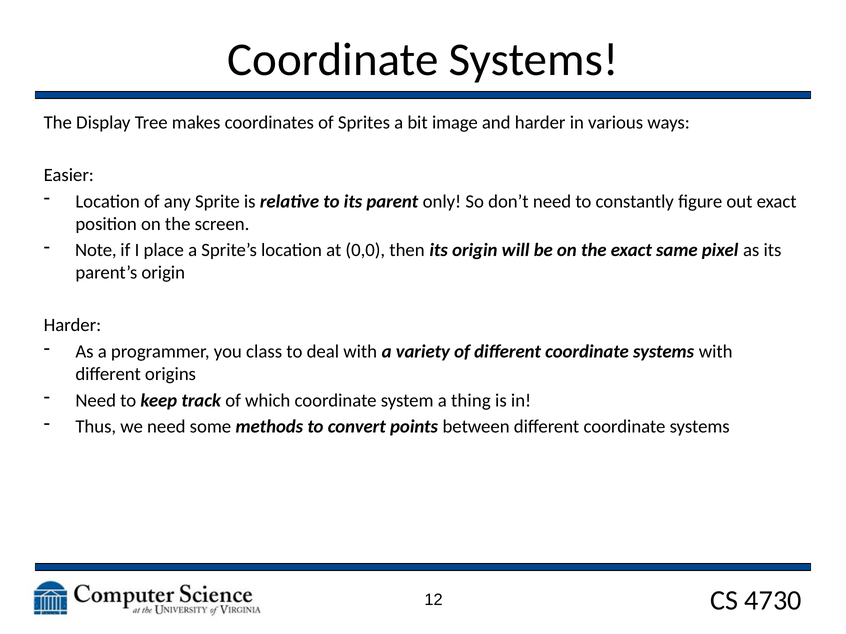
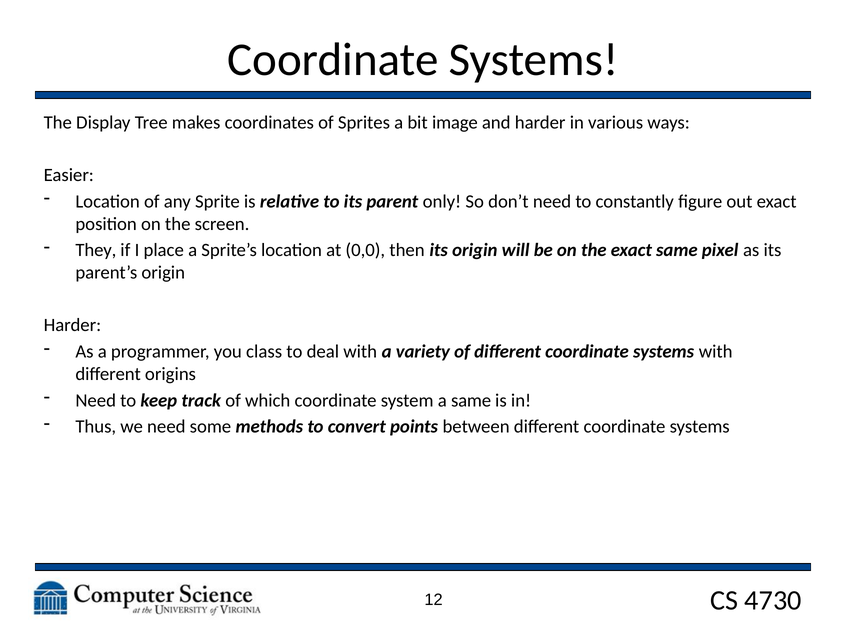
Note: Note -> They
a thing: thing -> same
